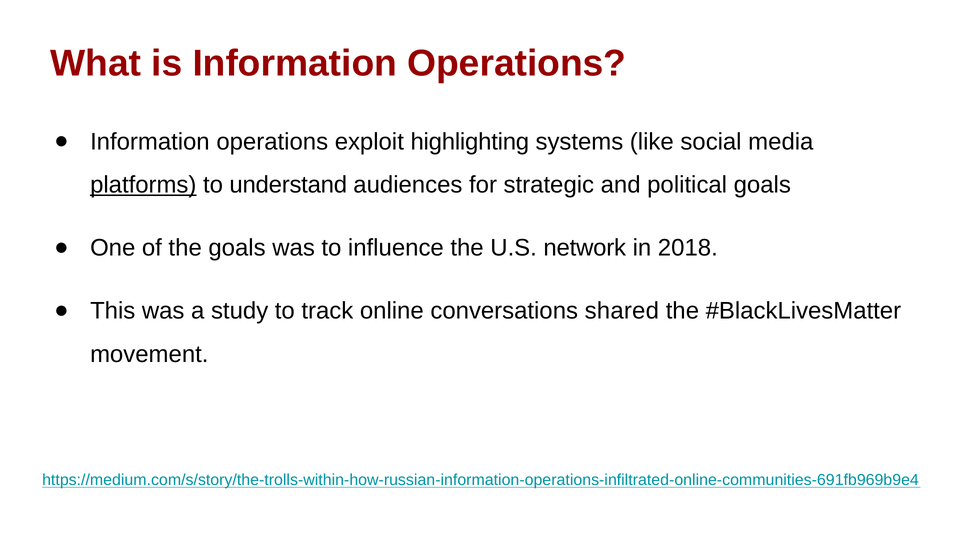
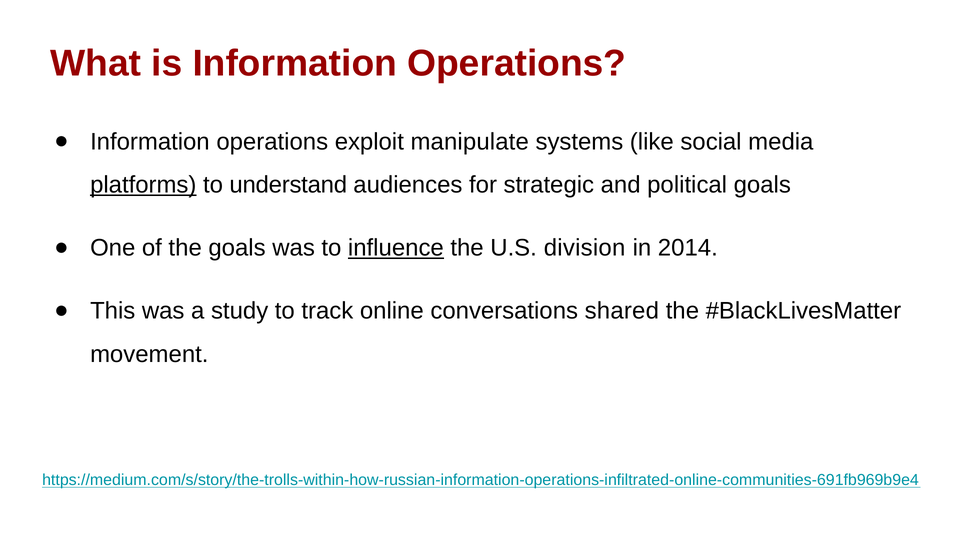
highlighting: highlighting -> manipulate
influence underline: none -> present
network: network -> division
2018: 2018 -> 2014
